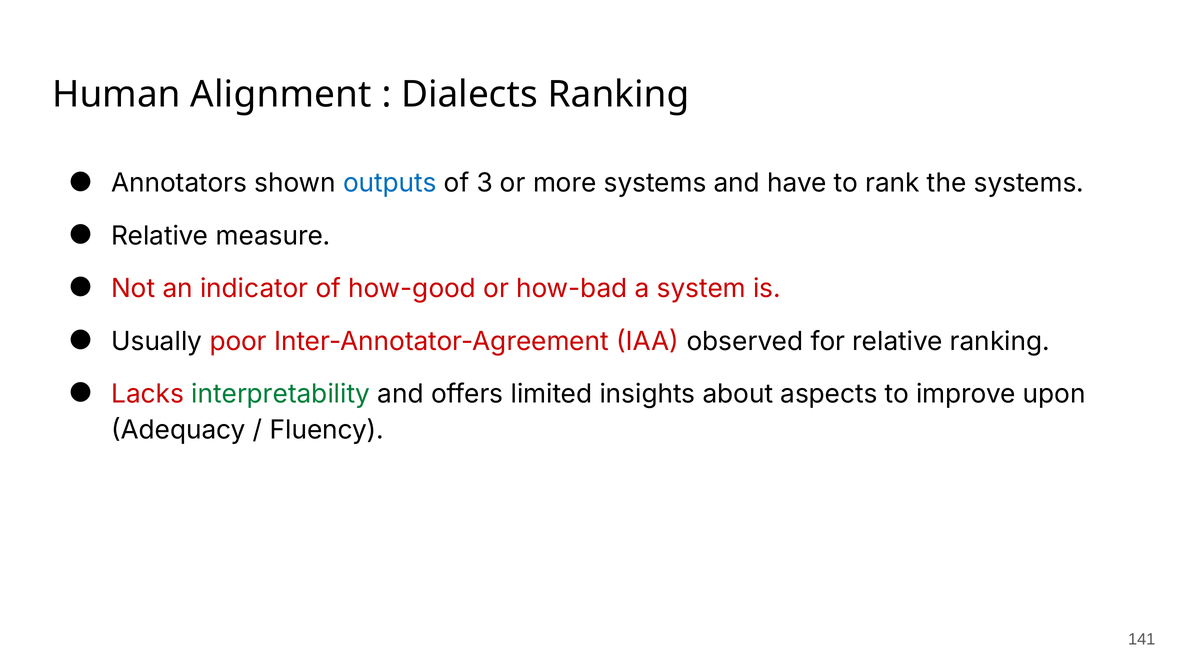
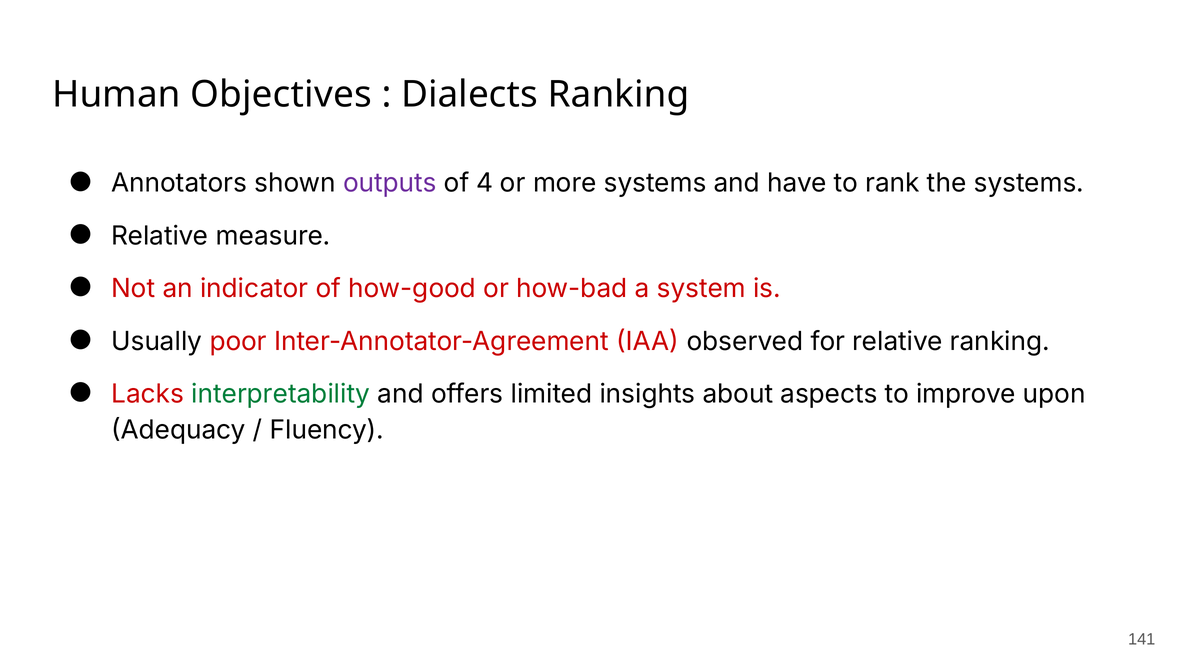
Alignment: Alignment -> Objectives
outputs colour: blue -> purple
3: 3 -> 4
